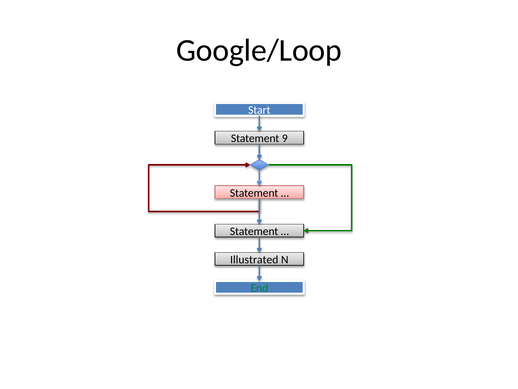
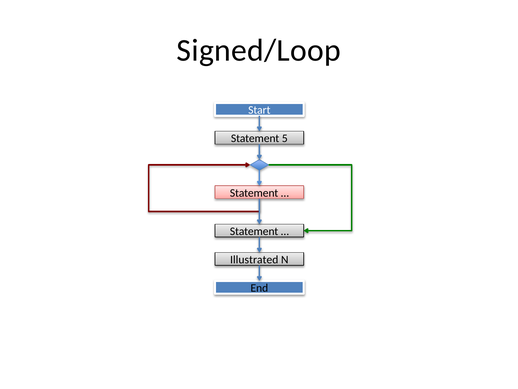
Google/Loop: Google/Loop -> Signed/Loop
9: 9 -> 5
End colour: green -> black
